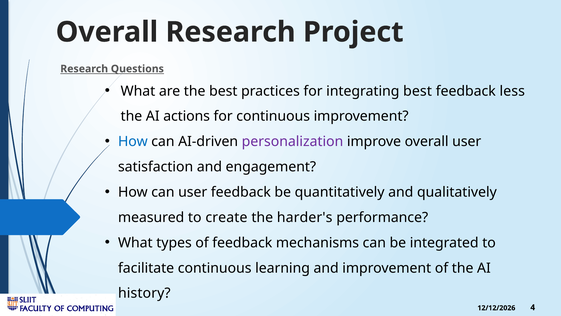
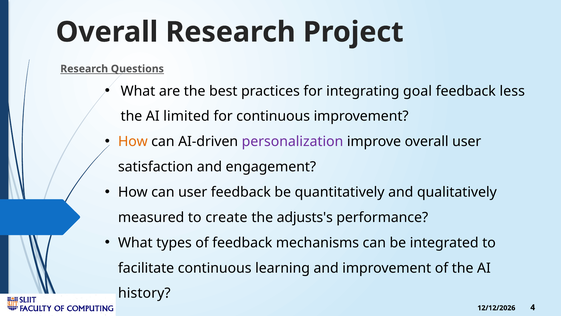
integrating best: best -> goal
actions: actions -> limited
How at (133, 141) colour: blue -> orange
harder's: harder's -> adjusts's
